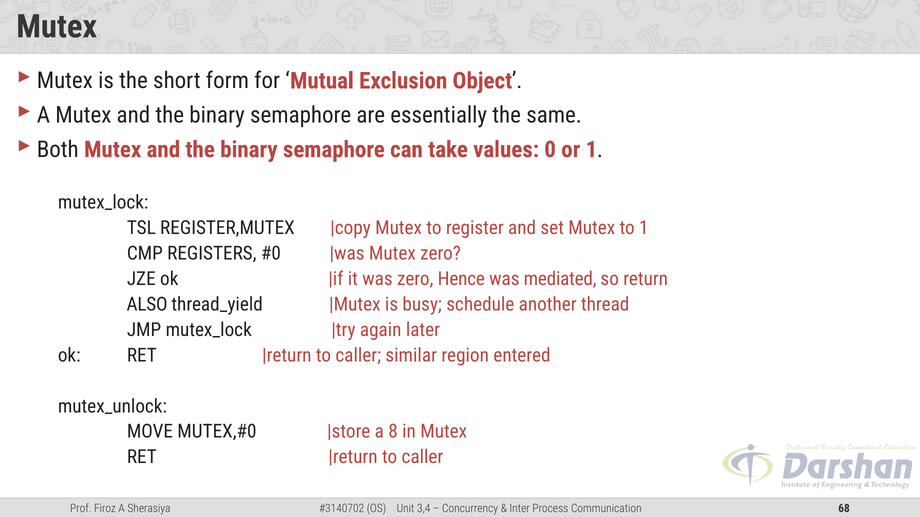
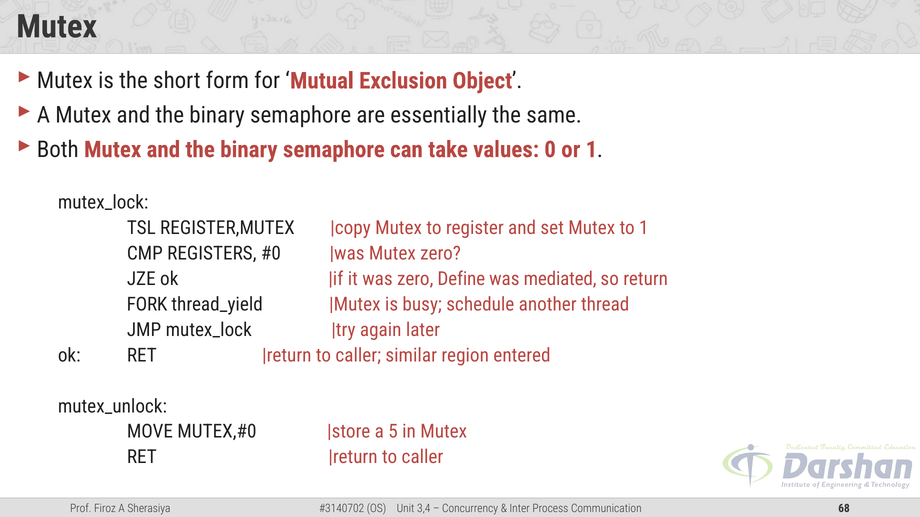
Hence: Hence -> Define
ALSO: ALSO -> FORK
8: 8 -> 5
